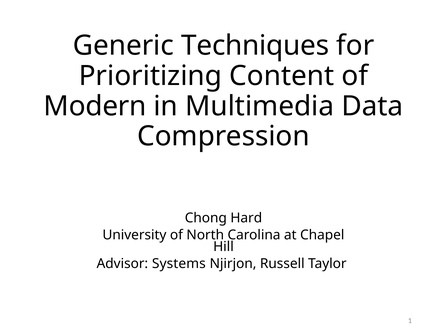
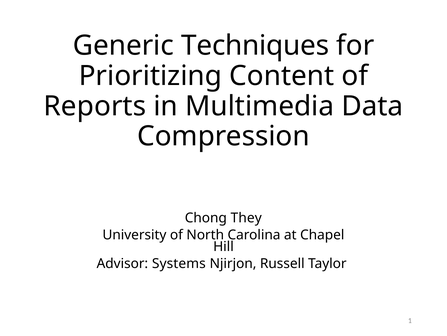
Modern: Modern -> Reports
Hard: Hard -> They
